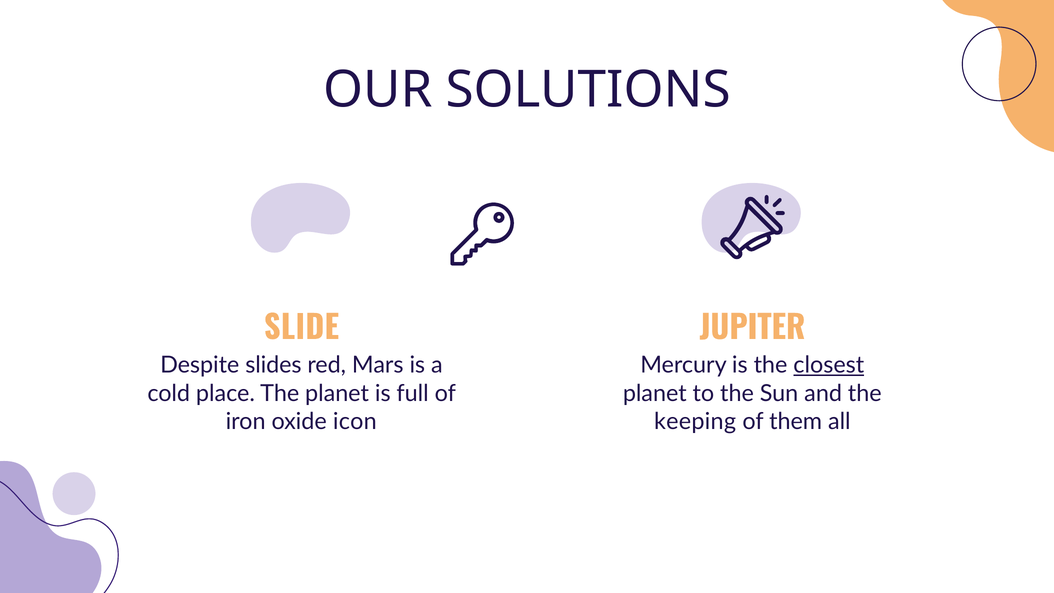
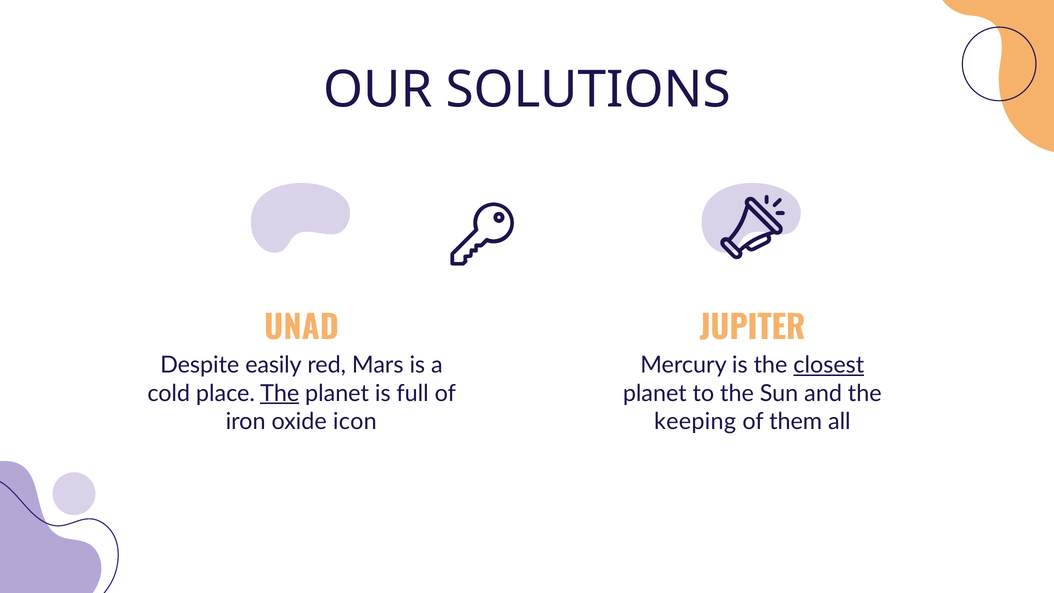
SLIDE: SLIDE -> UNAD
slides: slides -> easily
The at (280, 393) underline: none -> present
